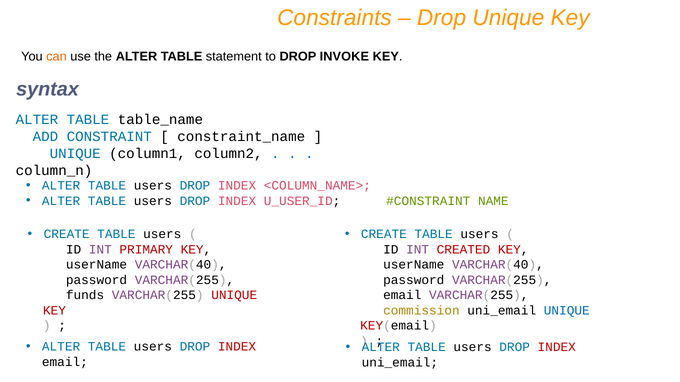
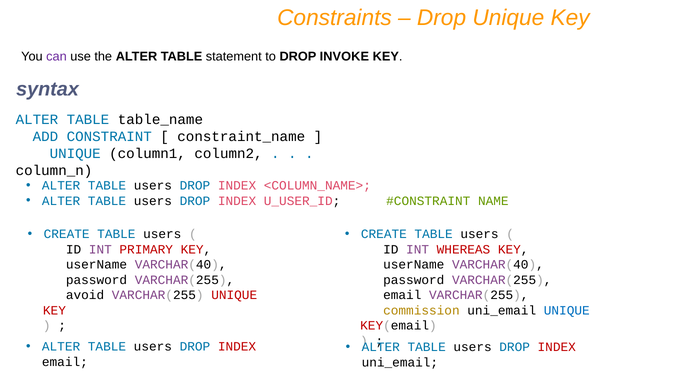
can colour: orange -> purple
CREATED: CREATED -> WHEREAS
funds: funds -> avoid
